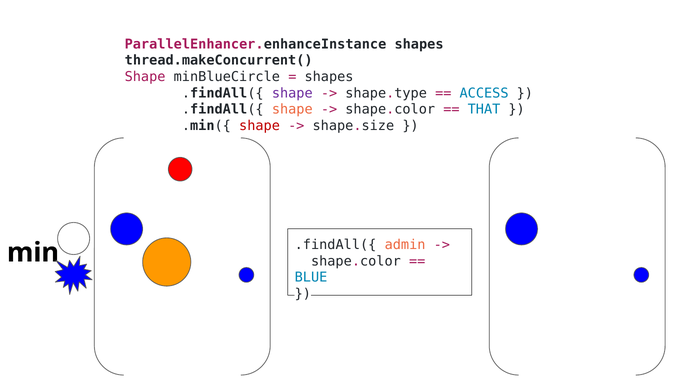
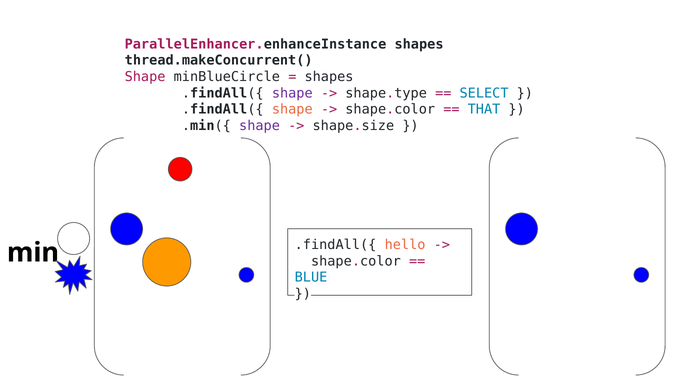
ACCESS: ACCESS -> SELECT
shape at (260, 126) colour: red -> purple
admin: admin -> hello
